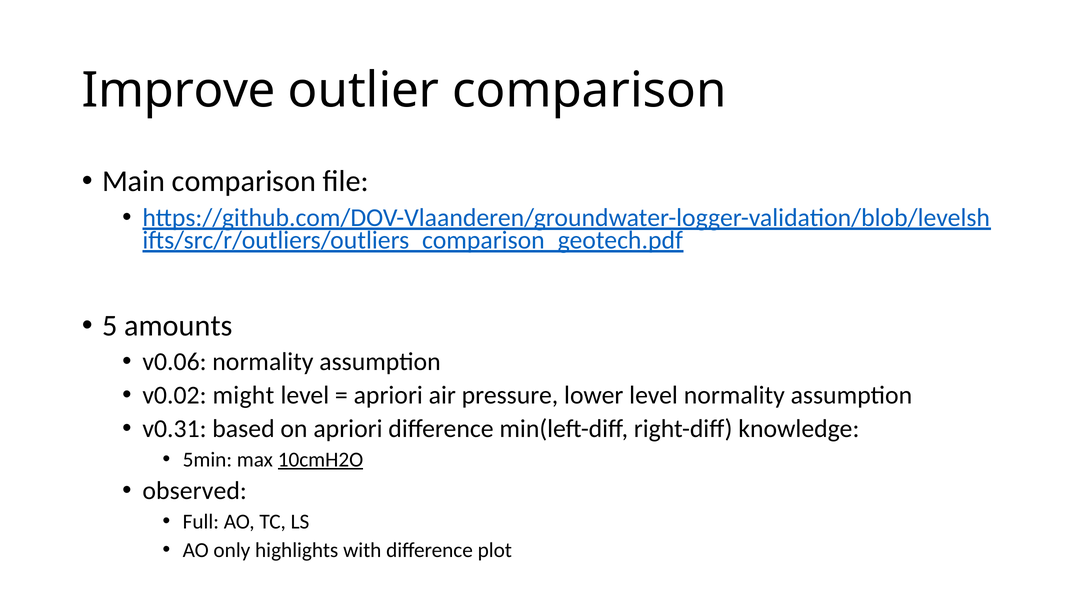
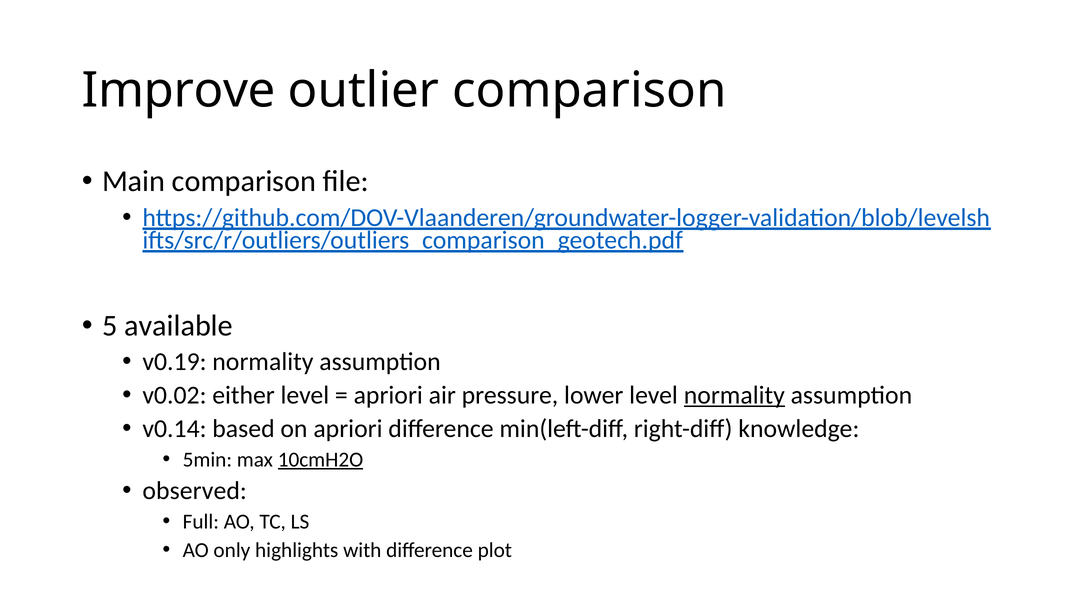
amounts: amounts -> available
v0.06: v0.06 -> v0.19
might: might -> either
normality at (734, 395) underline: none -> present
v0.31: v0.31 -> v0.14
